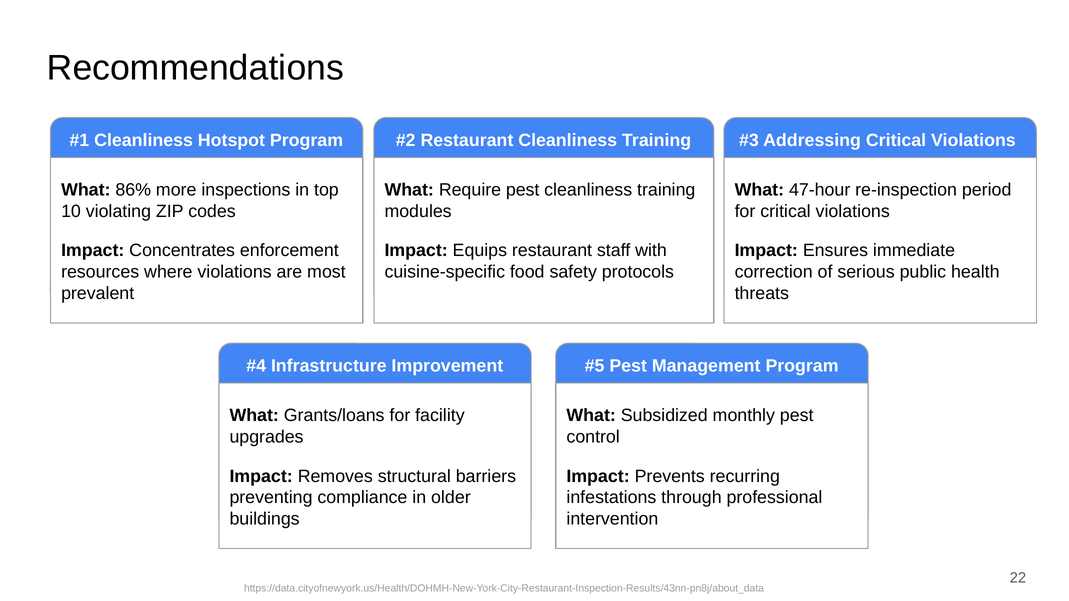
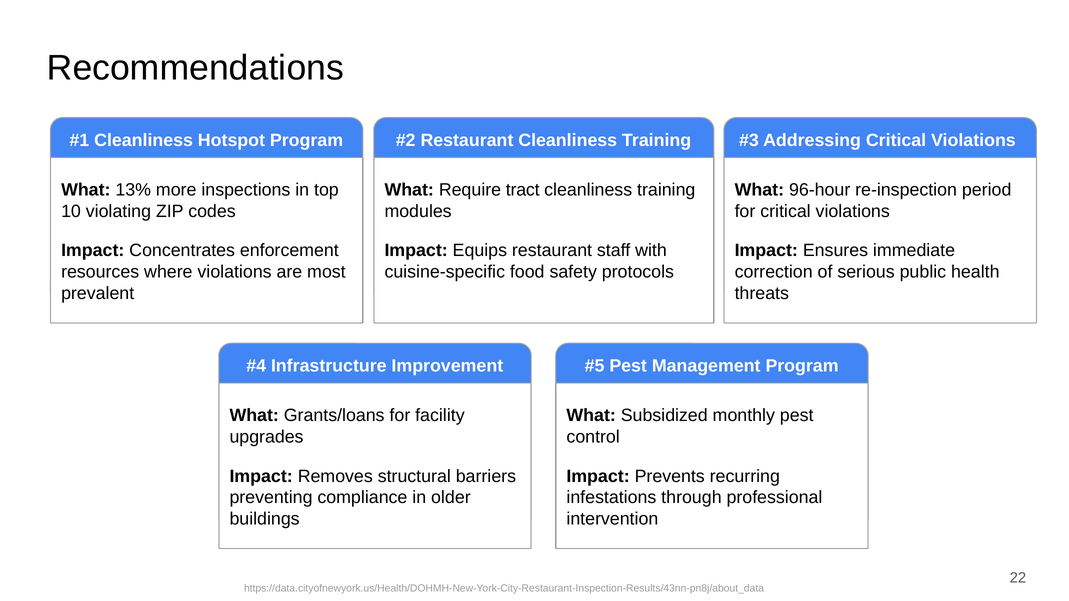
86%: 86% -> 13%
Require pest: pest -> tract
47-hour: 47-hour -> 96-hour
